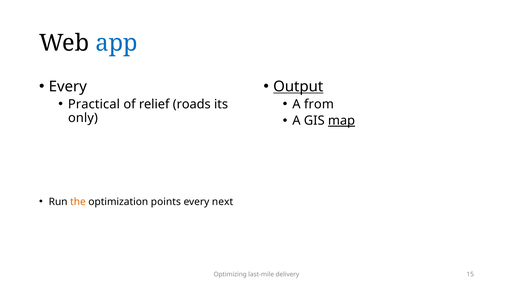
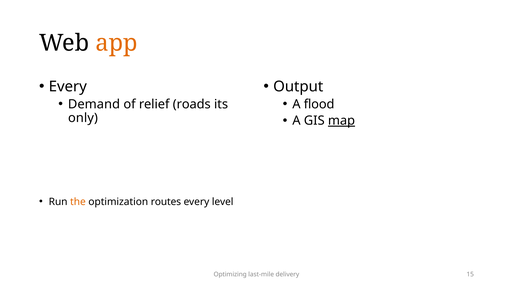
app colour: blue -> orange
Output underline: present -> none
Practical: Practical -> Demand
from: from -> flood
points: points -> routes
next: next -> level
